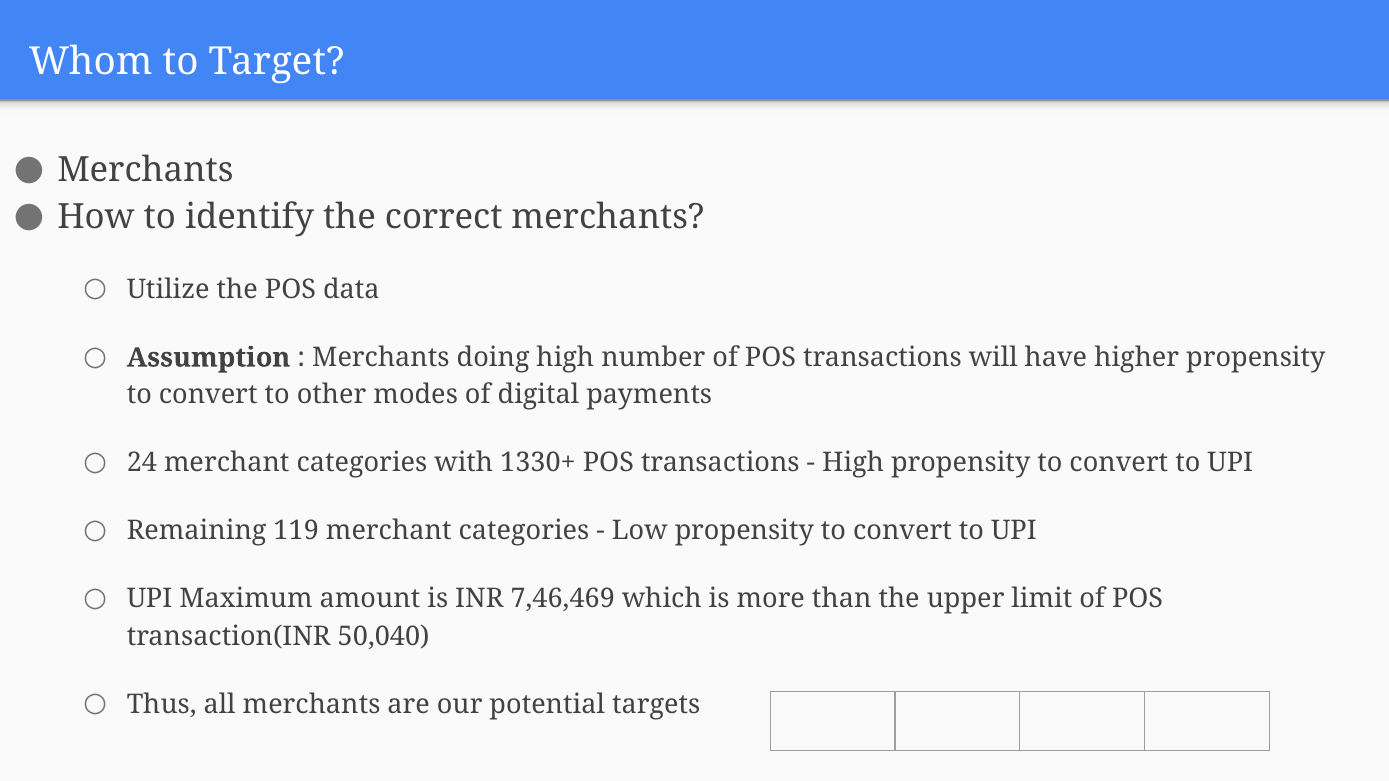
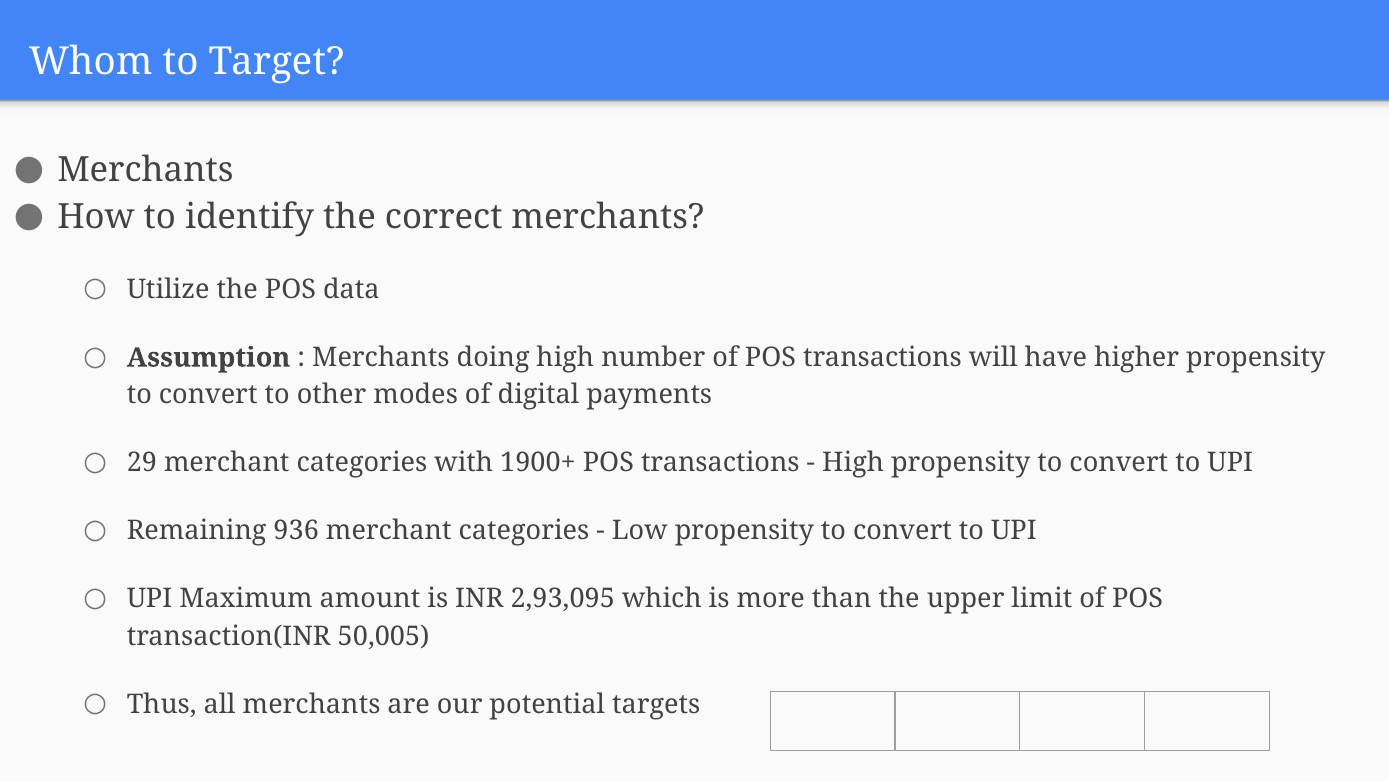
24: 24 -> 29
1330+: 1330+ -> 1900+
119: 119 -> 936
7,46,469: 7,46,469 -> 2,93,095
50,040: 50,040 -> 50,005
